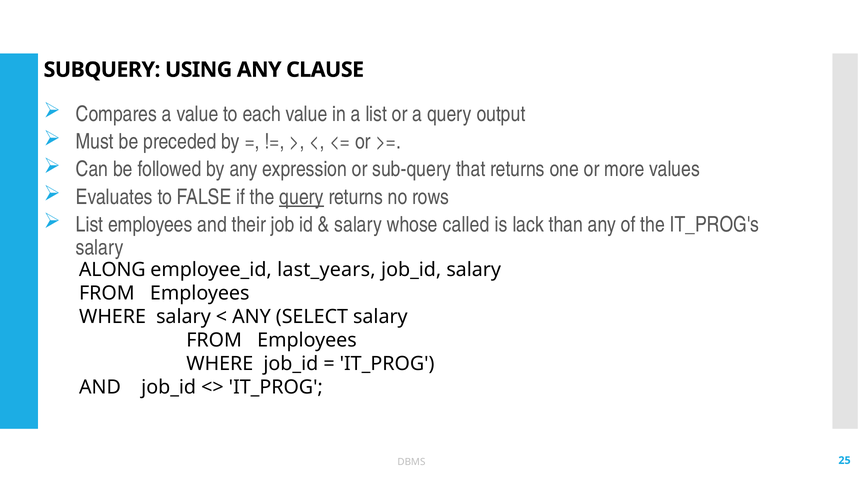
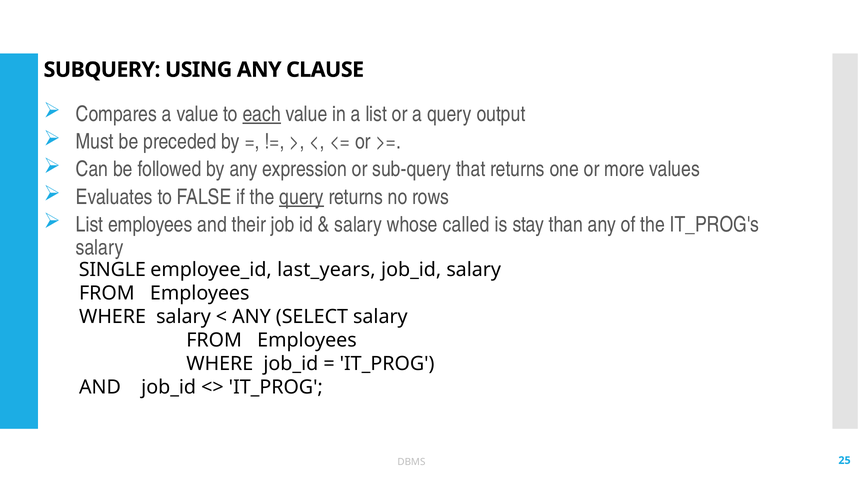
each underline: none -> present
lack: lack -> stay
ALONG: ALONG -> SINGLE
